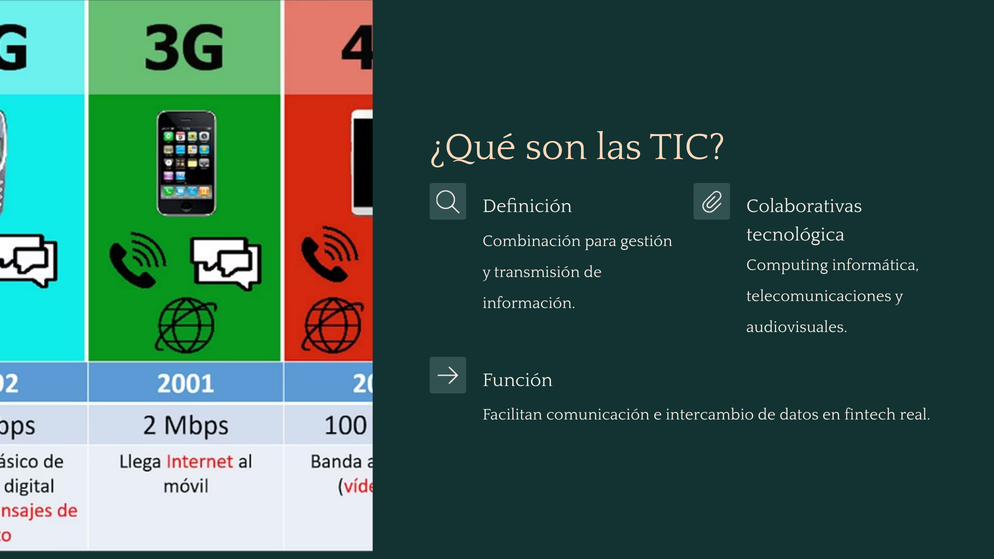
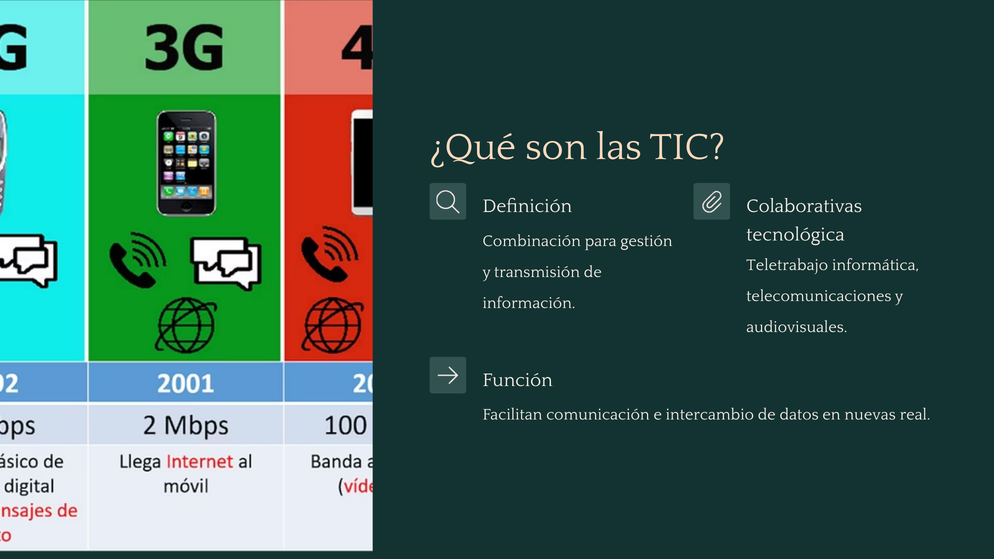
Computing: Computing -> Teletrabajo
fintech: fintech -> nuevas
